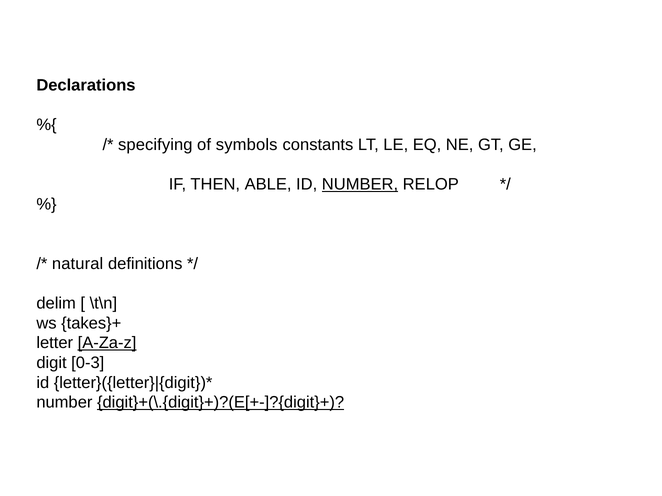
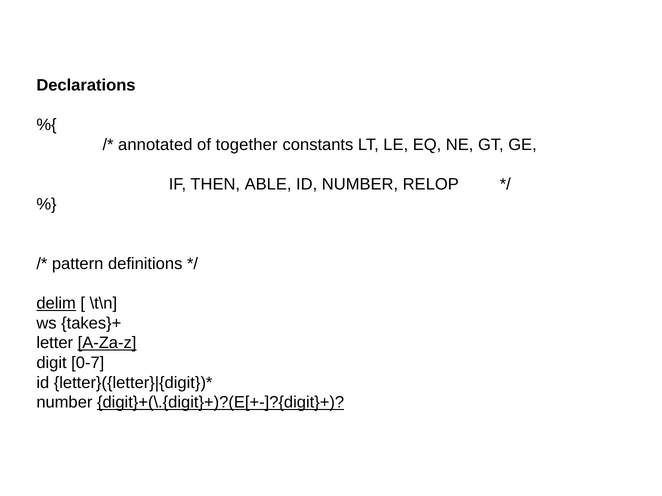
specifying: specifying -> annotated
symbols: symbols -> together
NUMBER at (360, 184) underline: present -> none
natural: natural -> pattern
delim underline: none -> present
0-3: 0-3 -> 0-7
